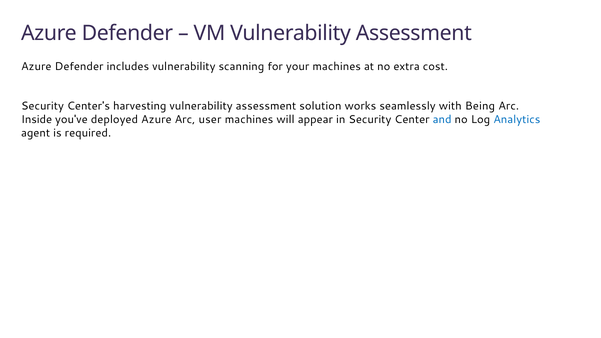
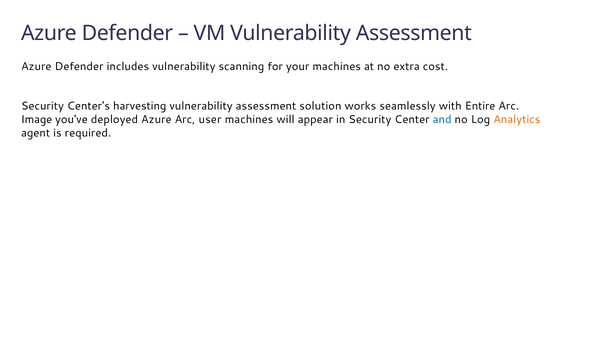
Being: Being -> Entire
Inside: Inside -> Image
Analytics colour: blue -> orange
